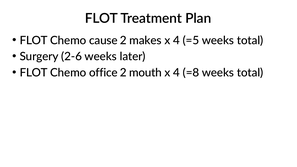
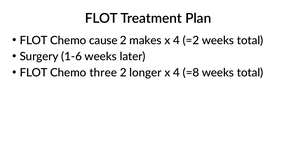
=5: =5 -> =2
2-6: 2-6 -> 1-6
office: office -> three
mouth: mouth -> longer
